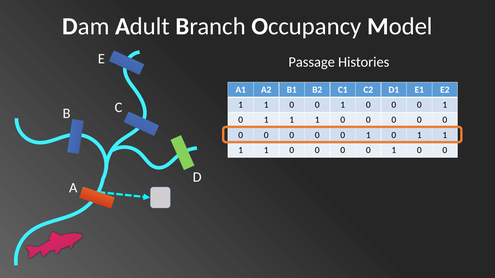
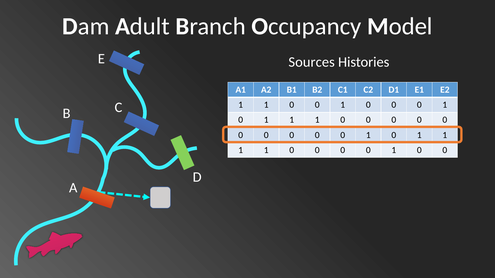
Passage: Passage -> Sources
